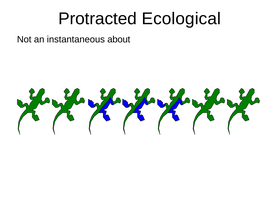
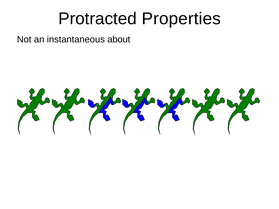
Ecological: Ecological -> Properties
